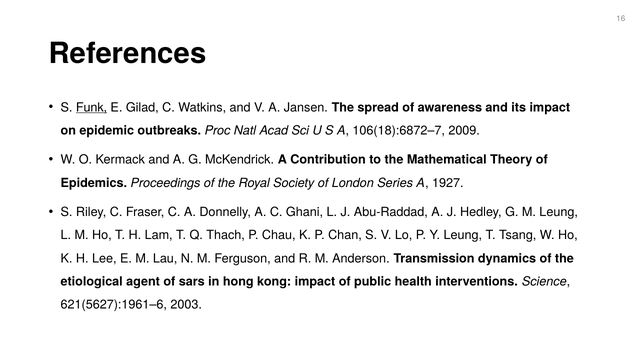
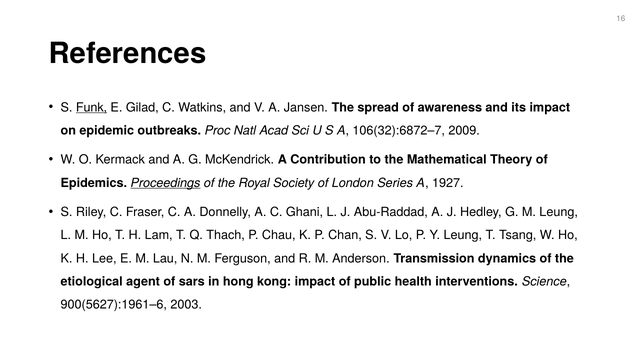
106(18):6872–7: 106(18):6872–7 -> 106(32):6872–7
Proceedings underline: none -> present
621(5627):1961–6: 621(5627):1961–6 -> 900(5627):1961–6
